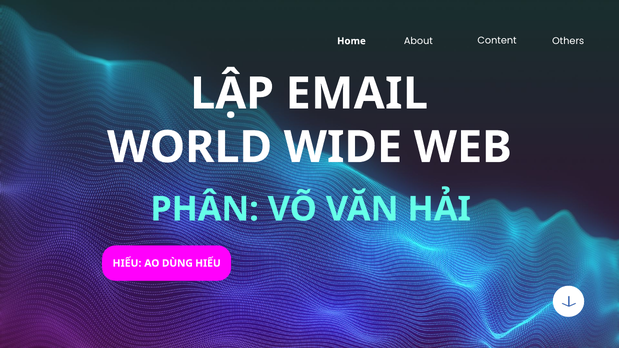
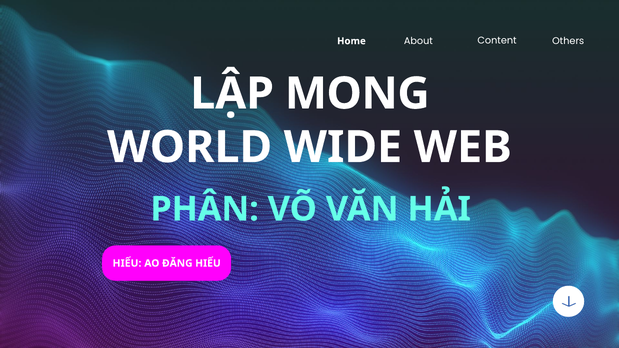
EMAIL: EMAIL -> MONG
DÙNG: DÙNG -> ĐĂNG
